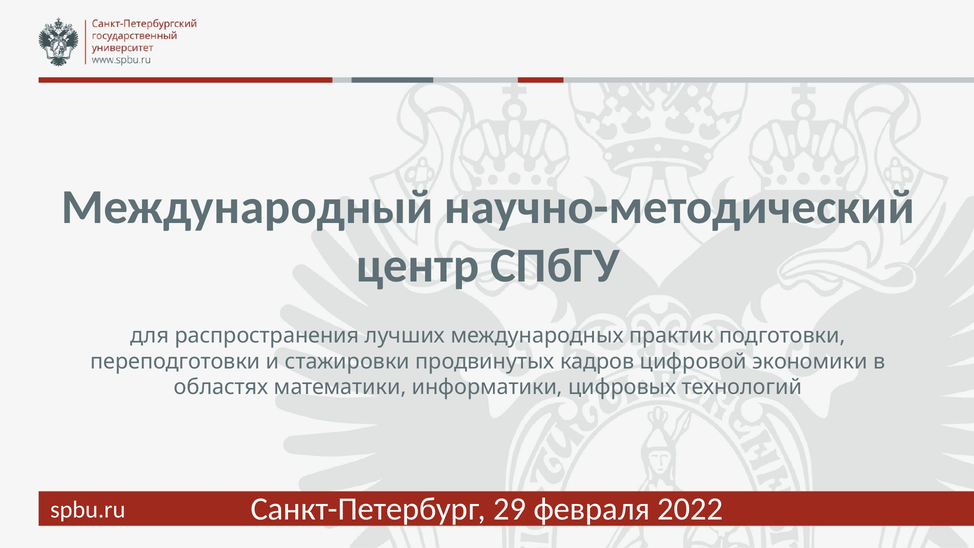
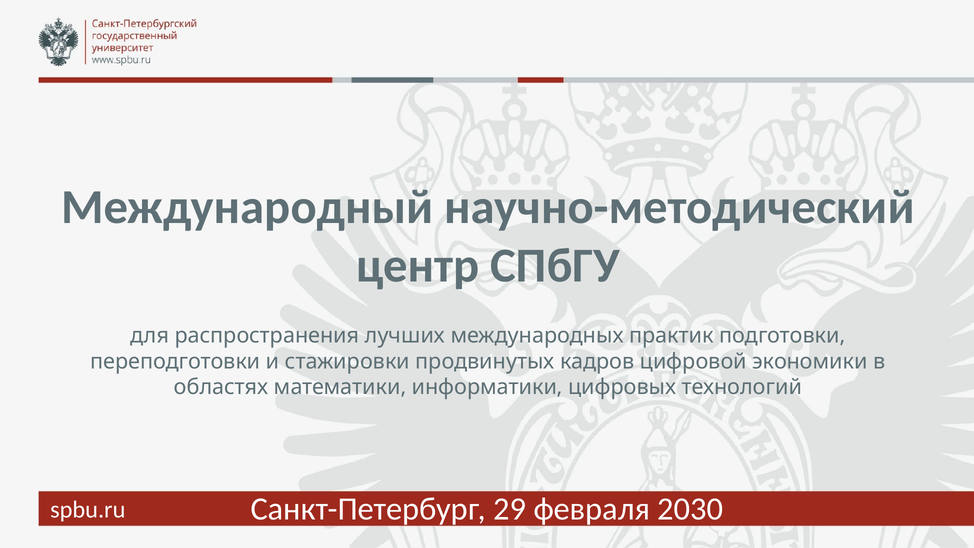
2022: 2022 -> 2030
